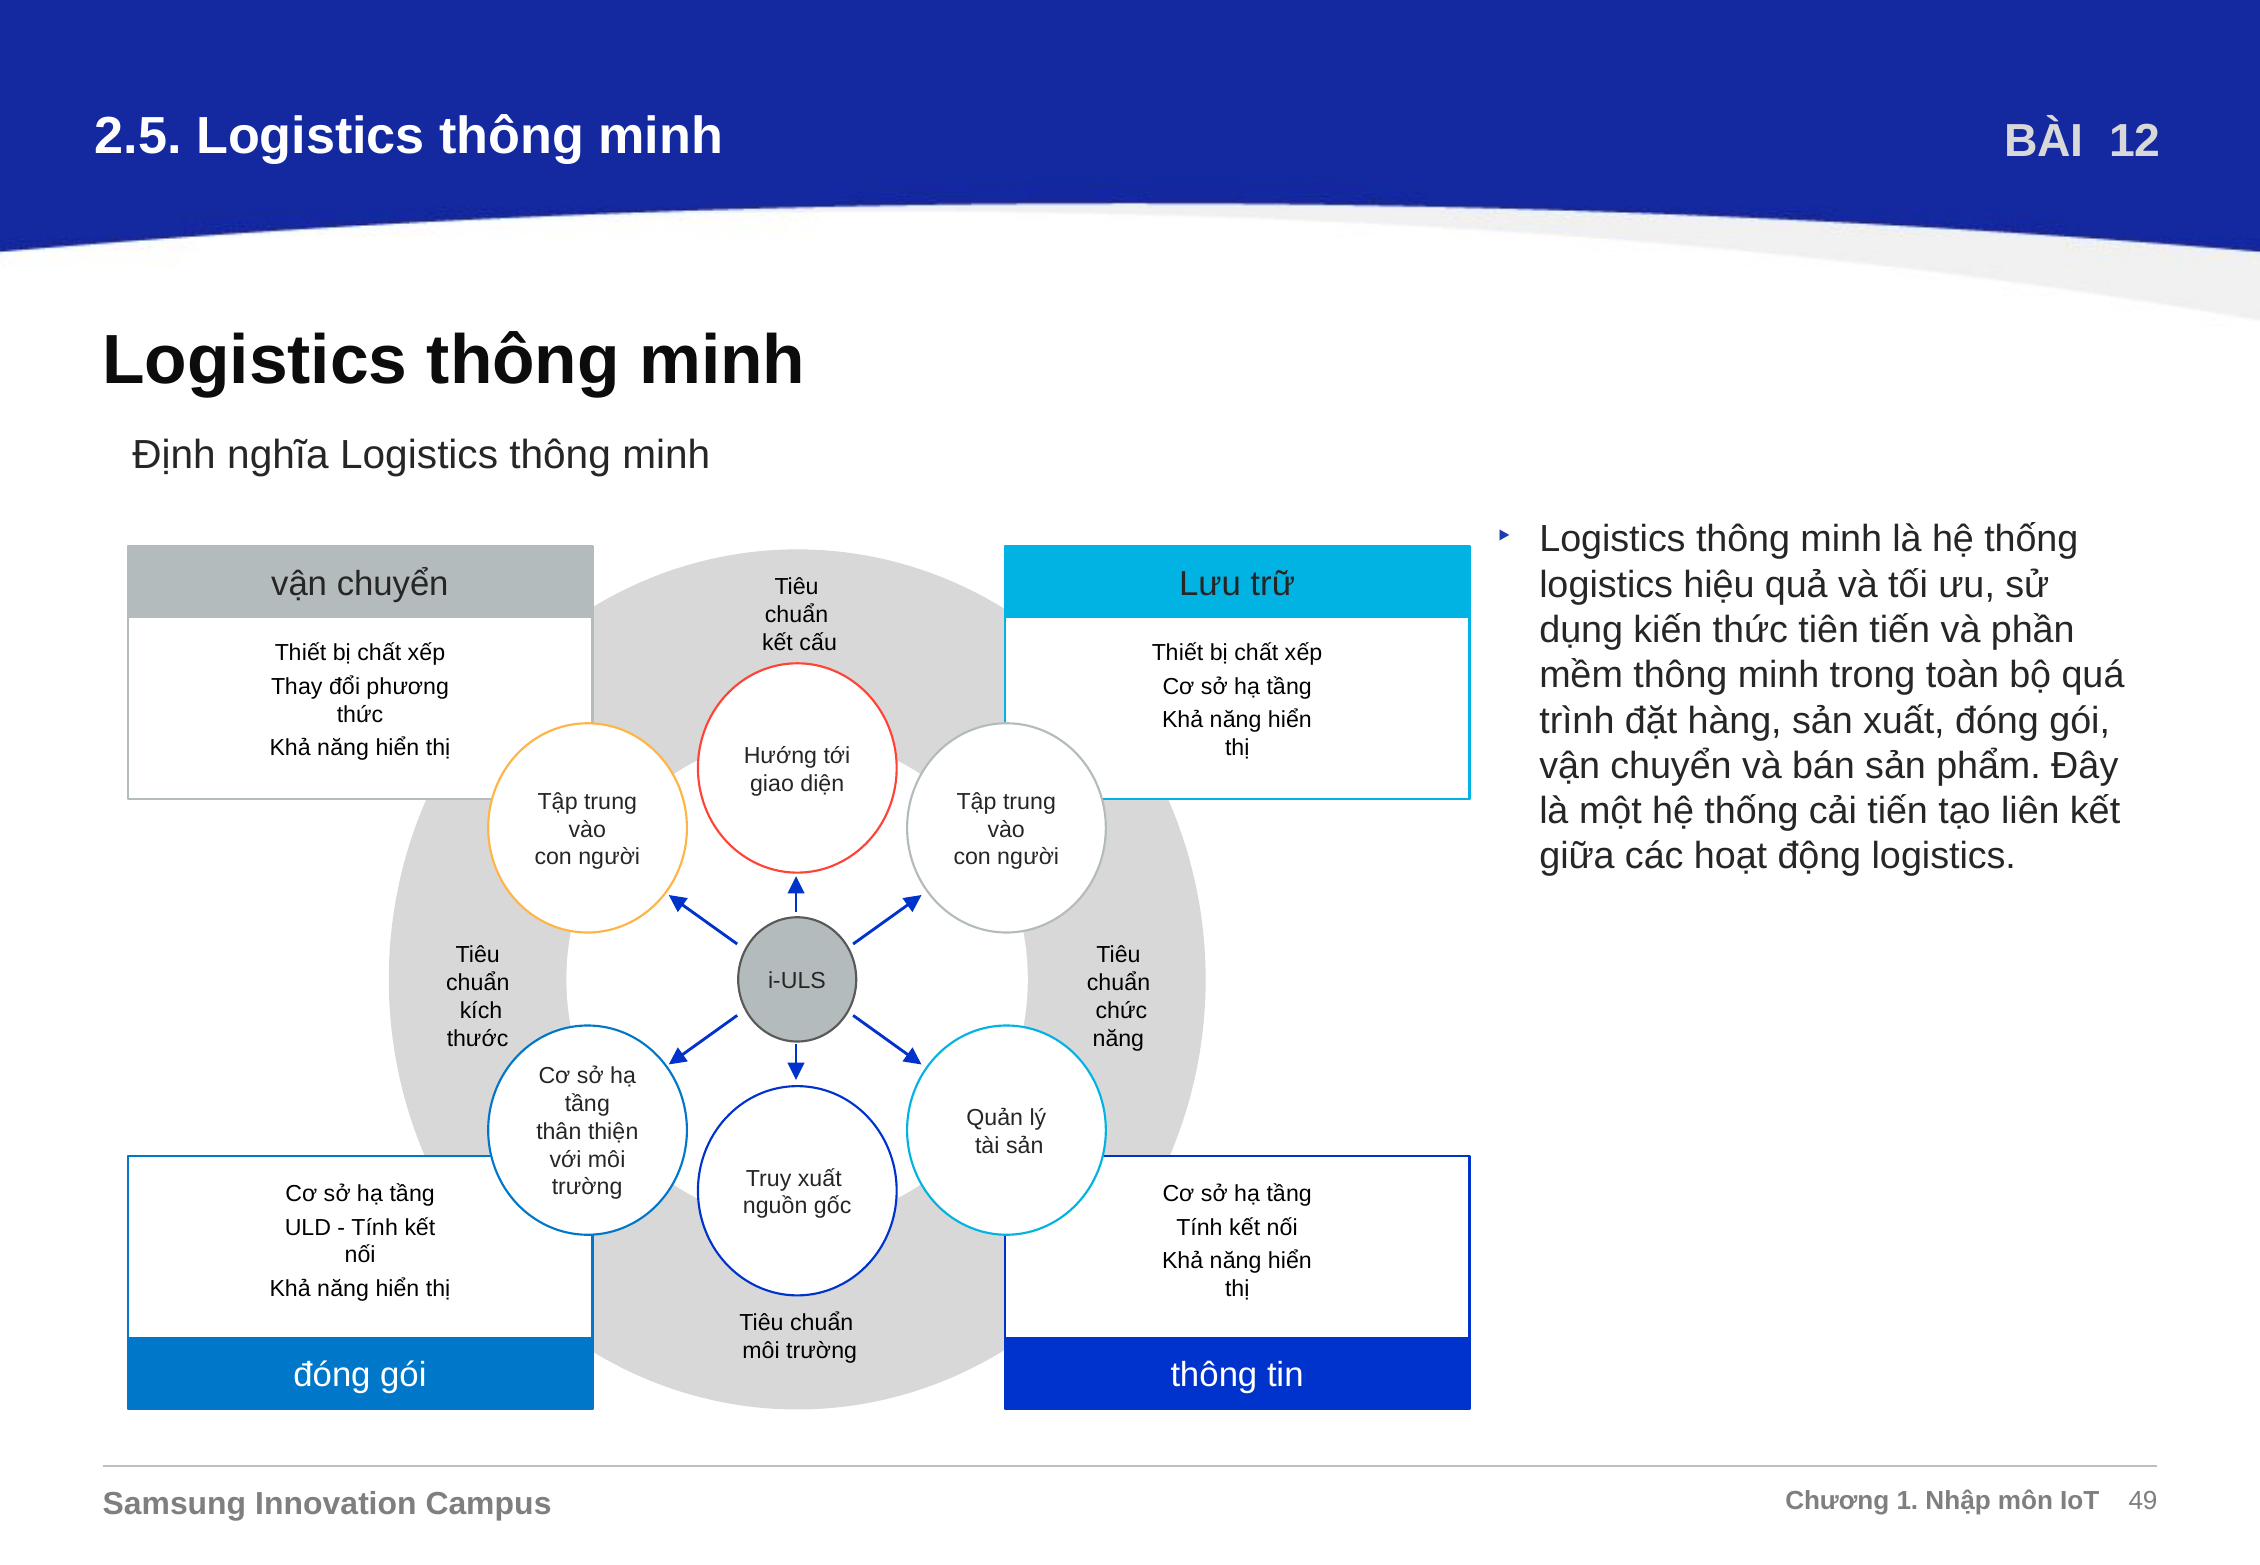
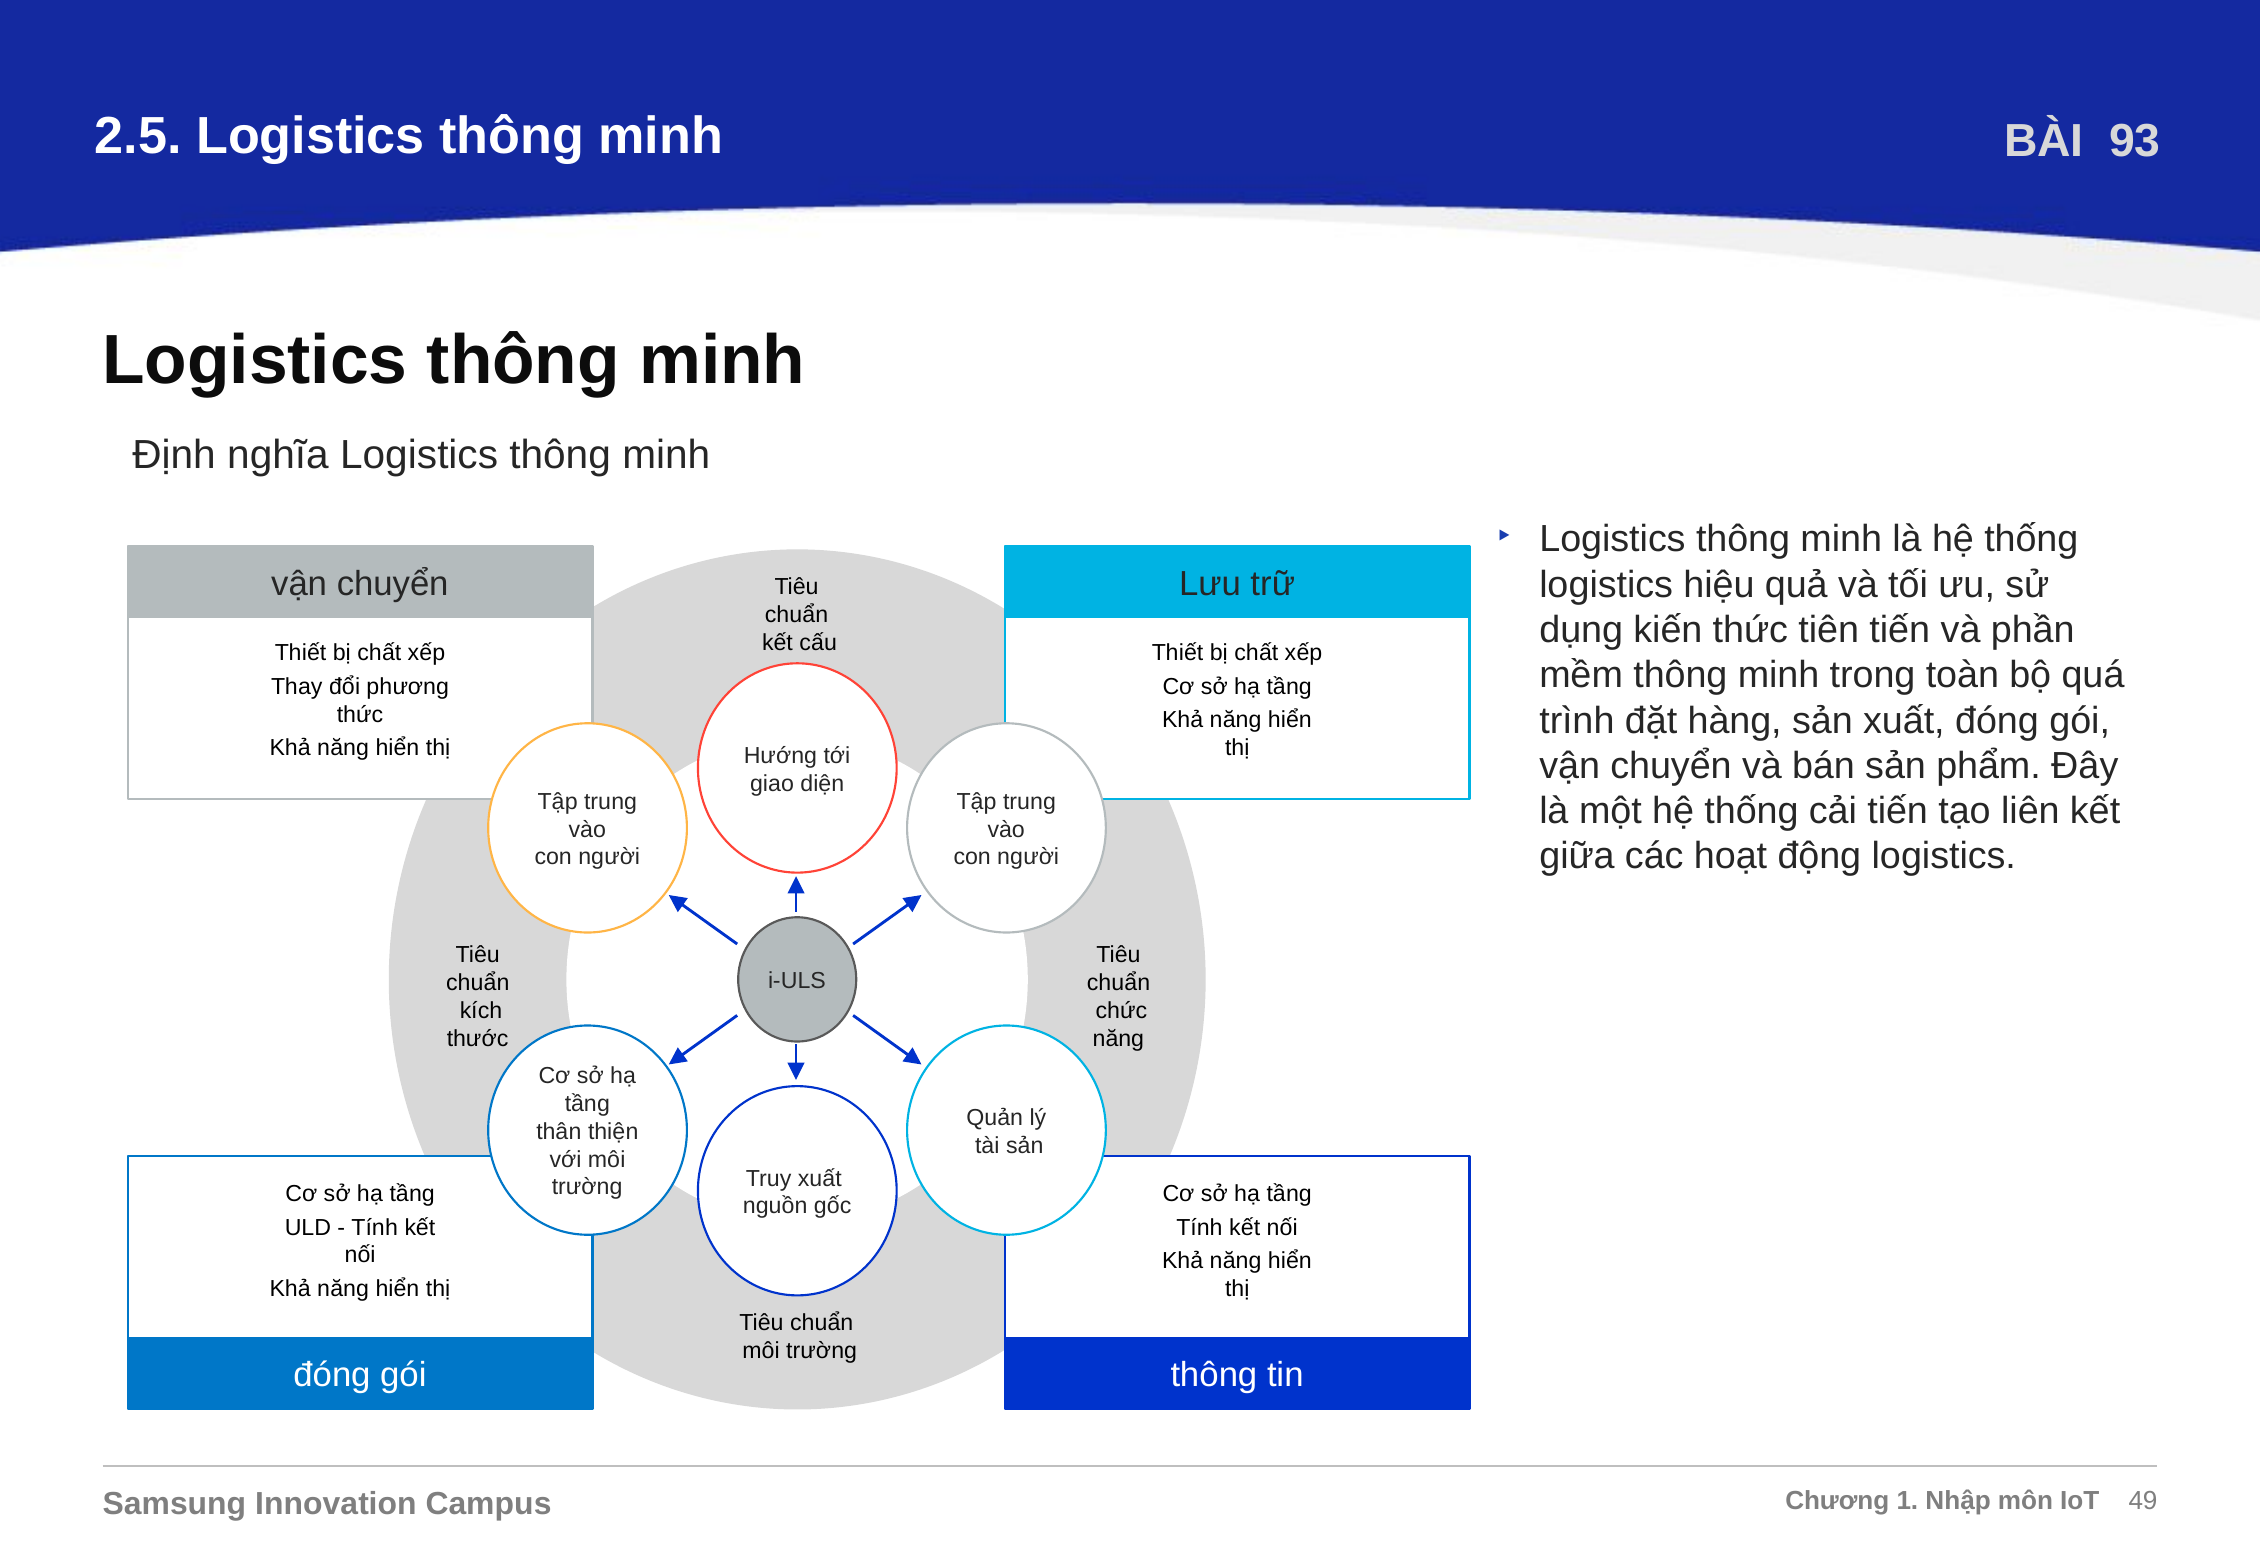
12: 12 -> 93
